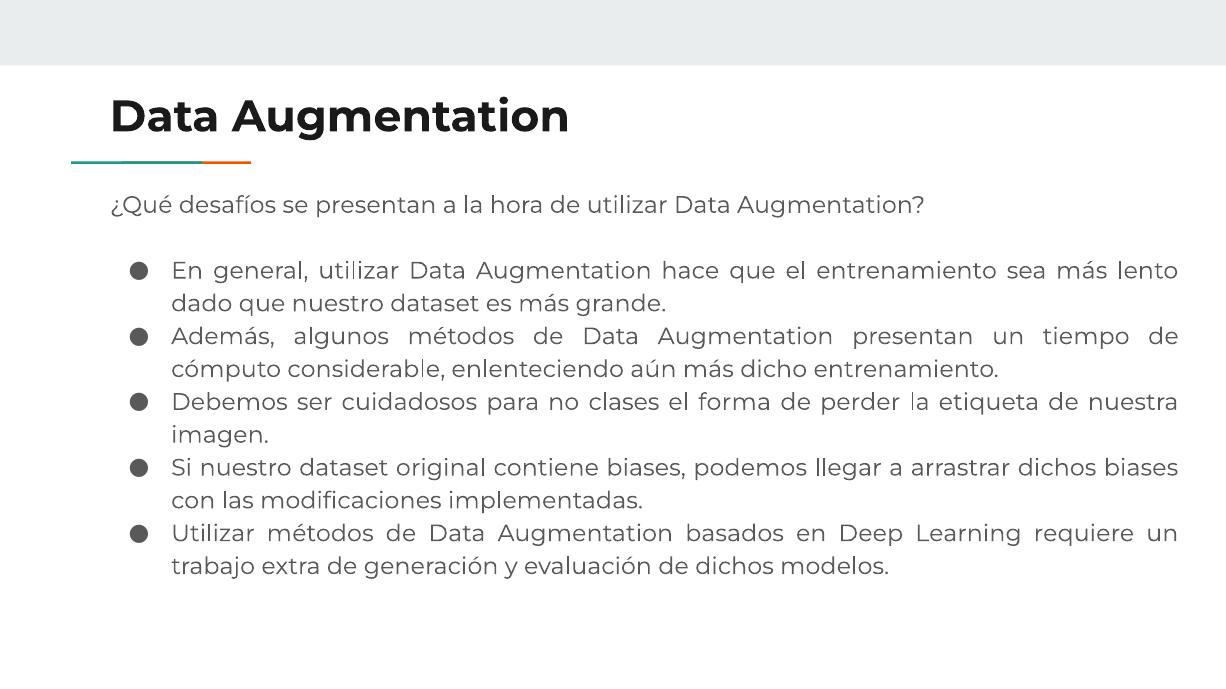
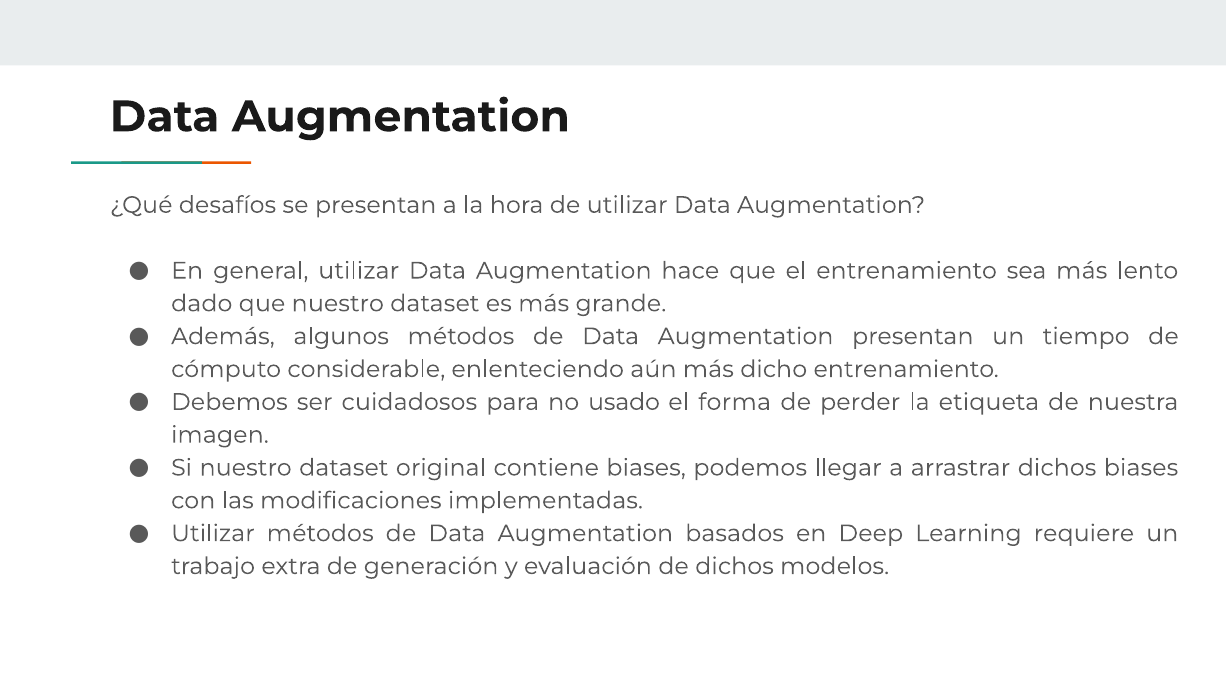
clases: clases -> usado
